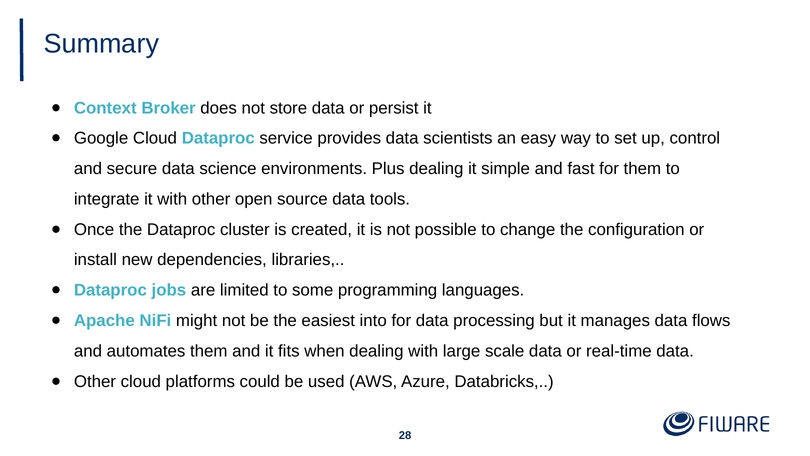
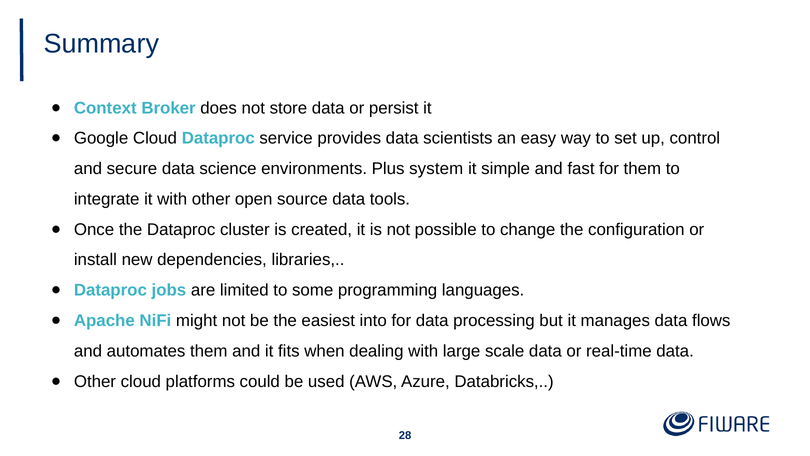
Plus dealing: dealing -> system
